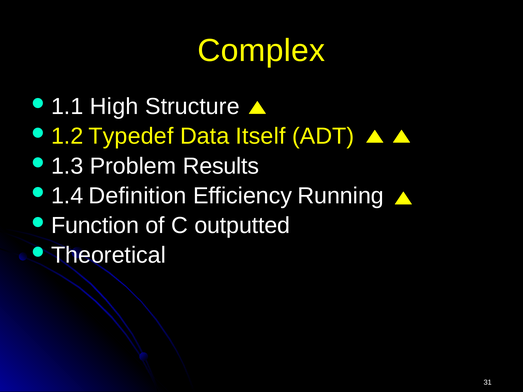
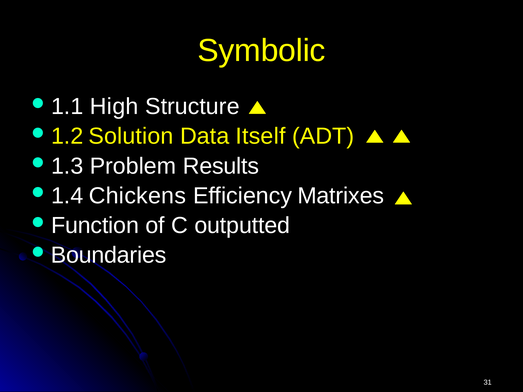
Complex: Complex -> Symbolic
Typedef: Typedef -> Solution
Definition: Definition -> Chickens
Running: Running -> Matrixes
Theoretical: Theoretical -> Boundaries
